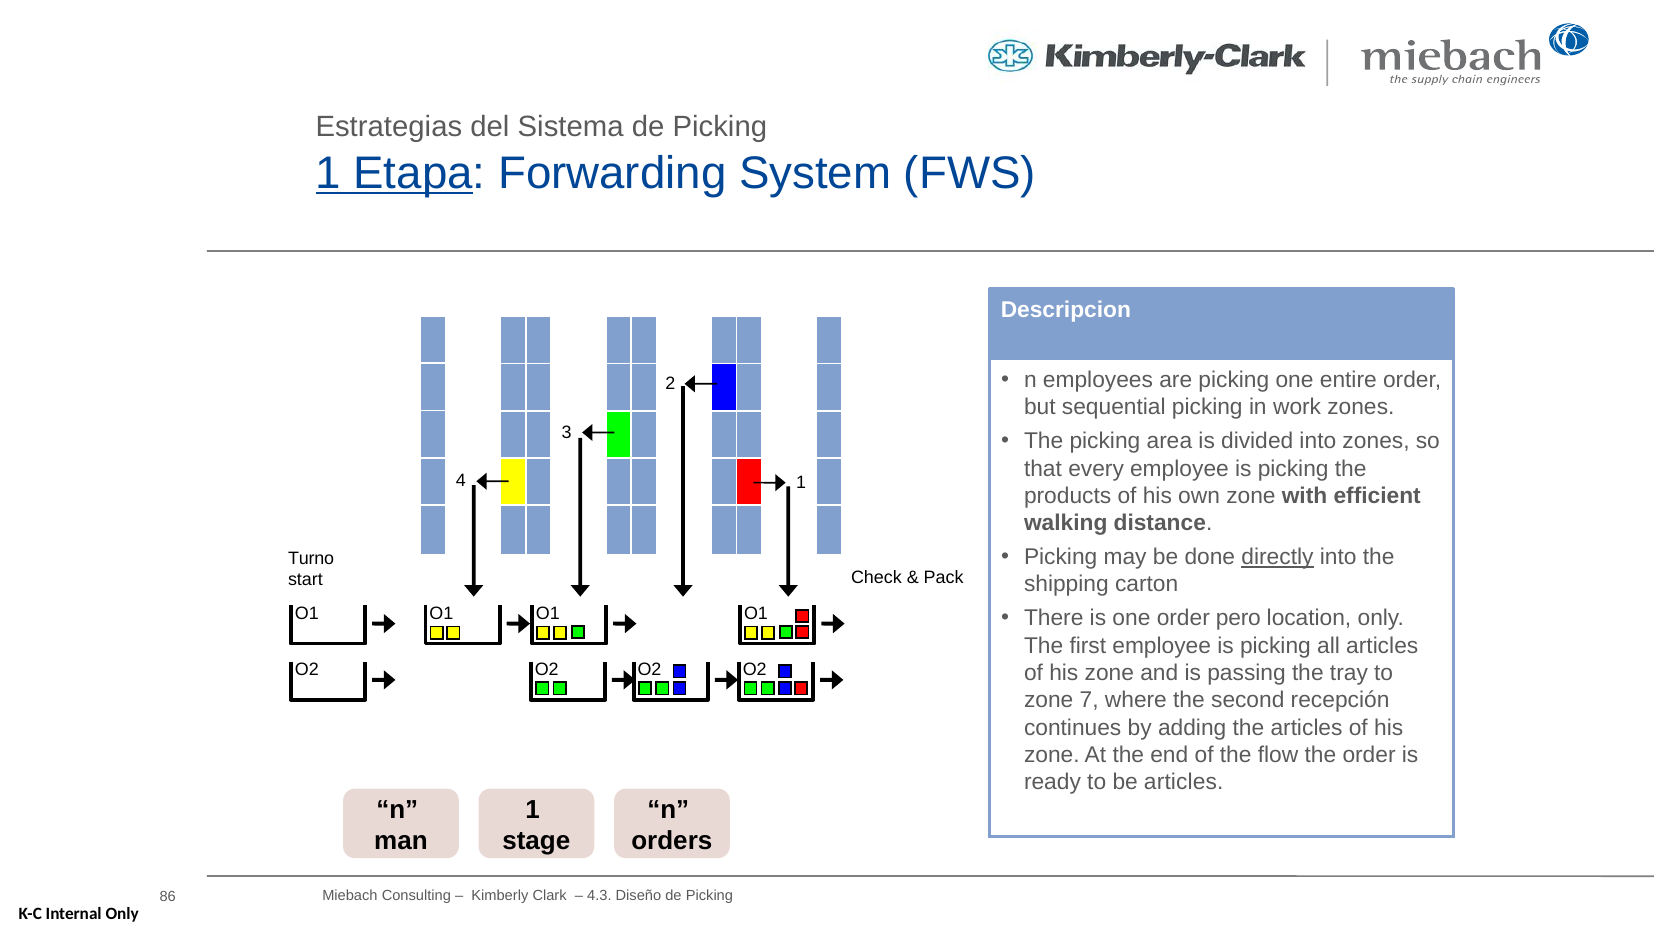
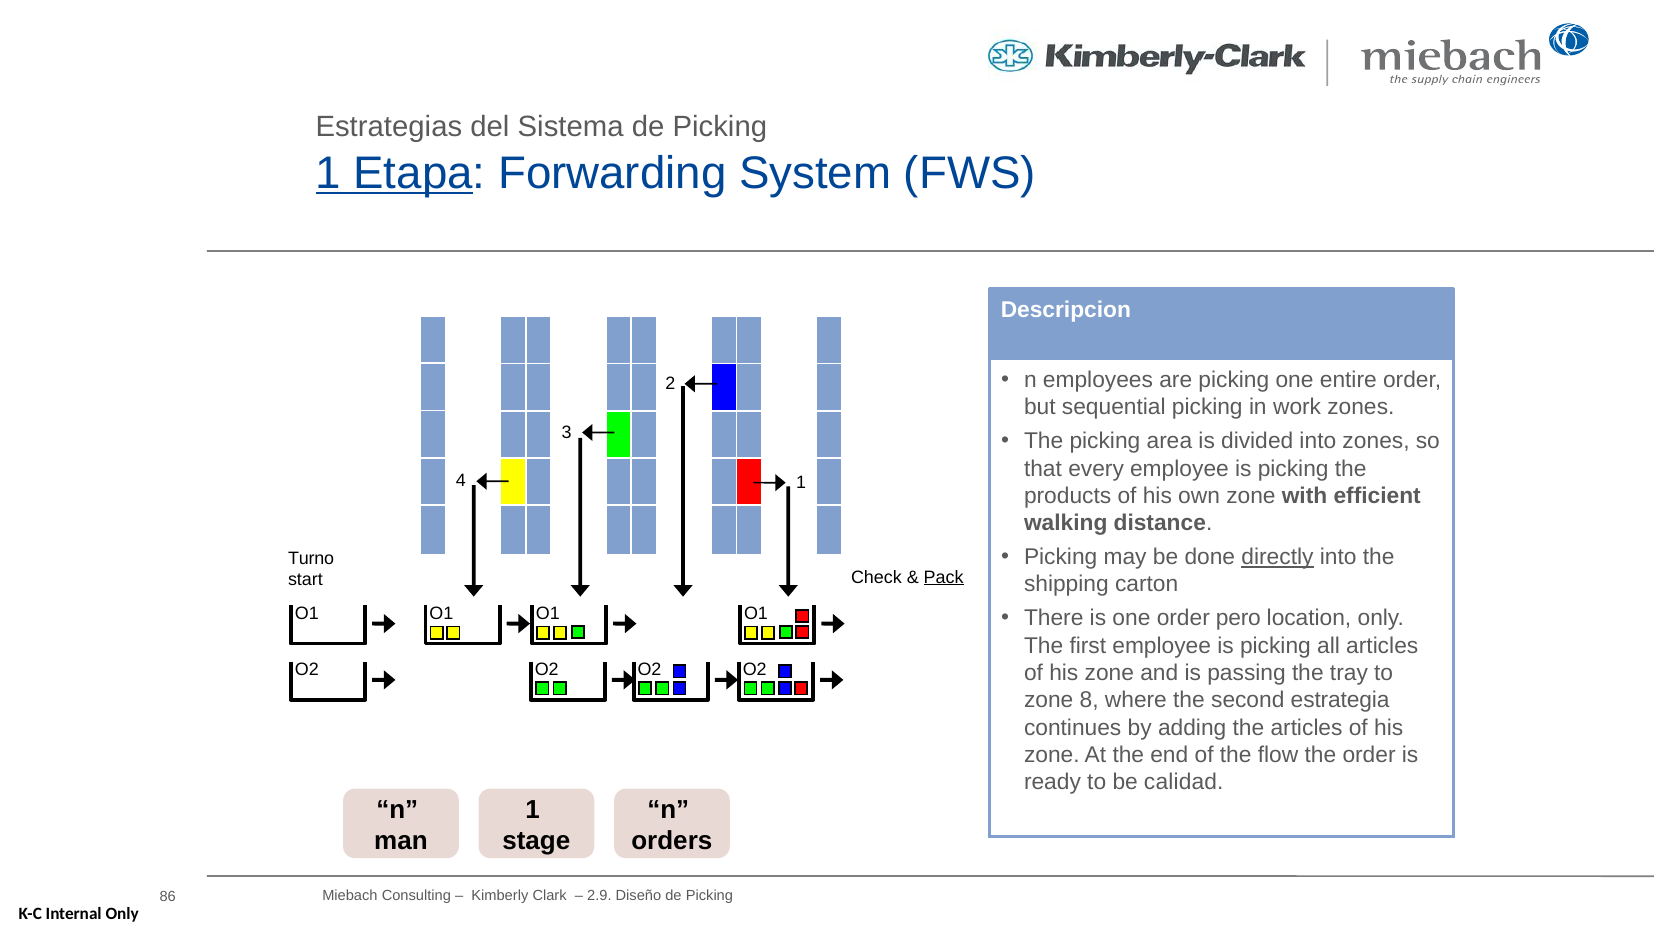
Pack underline: none -> present
7: 7 -> 8
recepción: recepción -> estrategia
be articles: articles -> calidad
4.3: 4.3 -> 2.9
